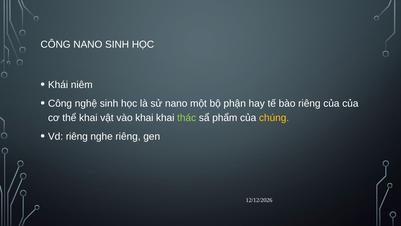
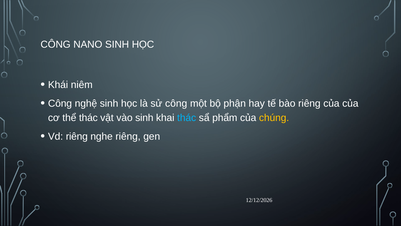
sử nano: nano -> công
thể khai: khai -> thác
vào khai: khai -> sinh
thác at (187, 118) colour: light green -> light blue
